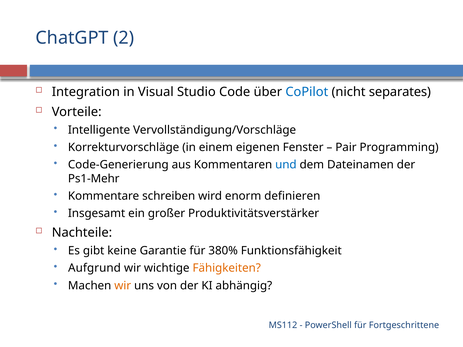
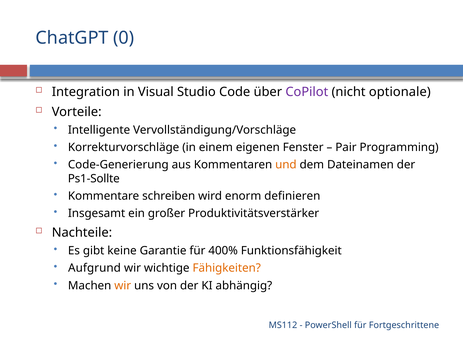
2: 2 -> 0
CoPilot colour: blue -> purple
separates: separates -> optionale
und colour: blue -> orange
Ps1-Mehr: Ps1-Mehr -> Ps1-Sollte
380%: 380% -> 400%
